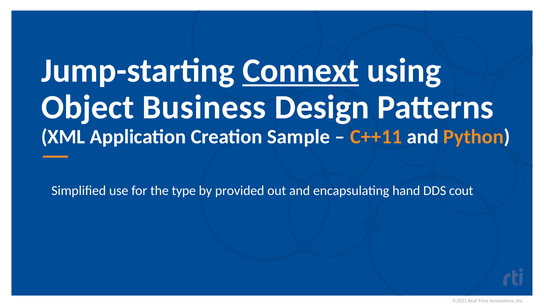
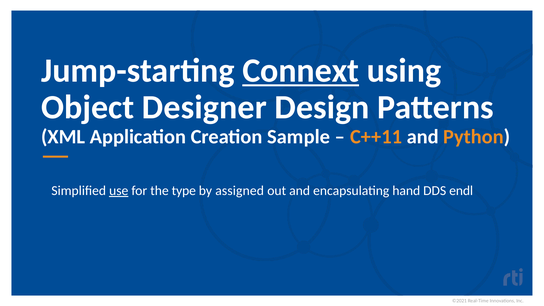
Business: Business -> Designer
use underline: none -> present
provided: provided -> assigned
cout: cout -> endl
